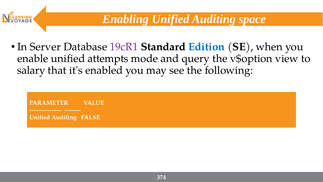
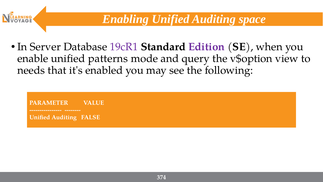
Edition colour: blue -> purple
attempts: attempts -> patterns
salary: salary -> needs
